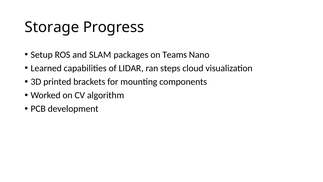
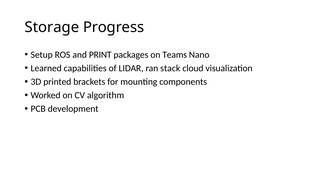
SLAM: SLAM -> PRINT
steps: steps -> stack
